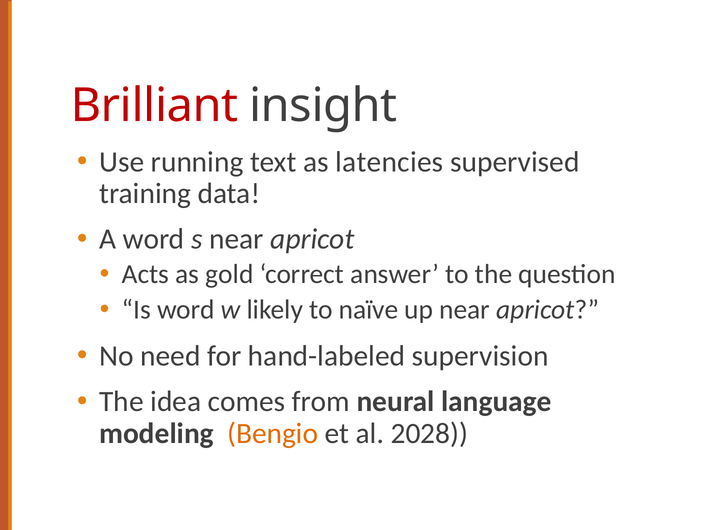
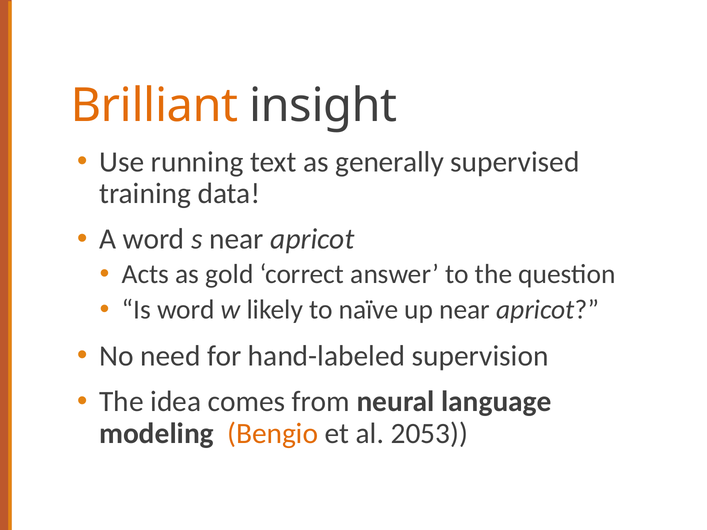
Brilliant colour: red -> orange
latencies: latencies -> generally
2028: 2028 -> 2053
